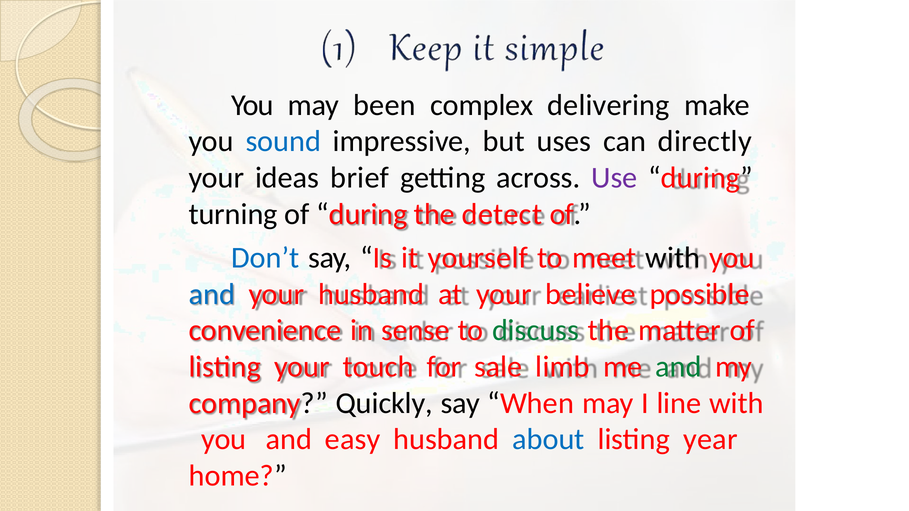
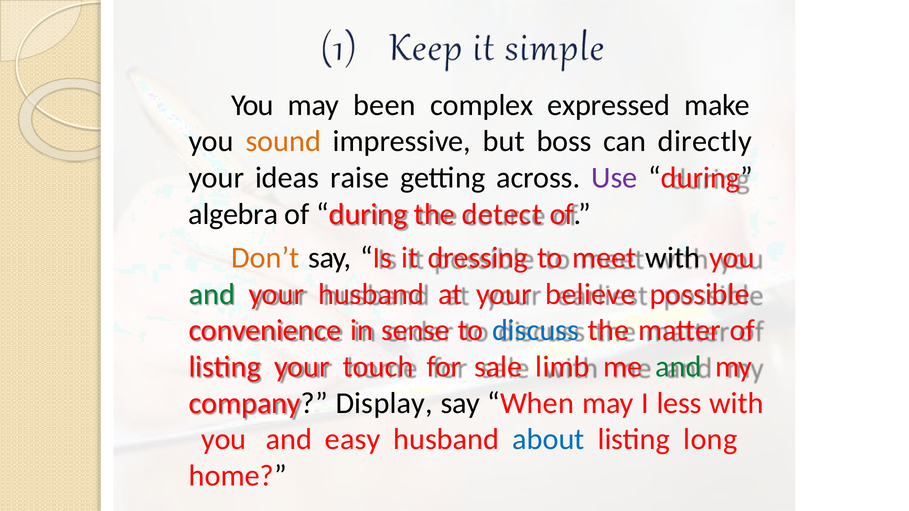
delivering: delivering -> expressed
sound colour: blue -> orange
uses: uses -> boss
brief: brief -> raise
turning: turning -> algebra
Don’t colour: blue -> orange
yourself: yourself -> dressing
and at (212, 294) colour: blue -> green
discuss colour: green -> blue
Quickly: Quickly -> Display
line: line -> less
year: year -> long
